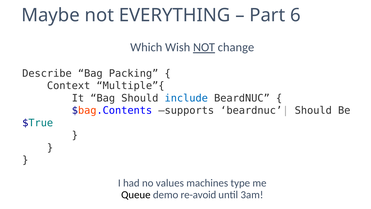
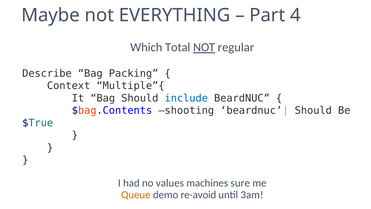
6: 6 -> 4
Wish: Wish -> Total
change: change -> regular
supports: supports -> shooting
type: type -> sure
Queue colour: black -> orange
